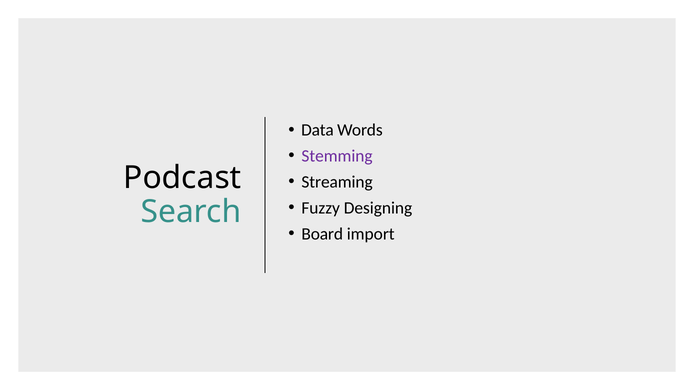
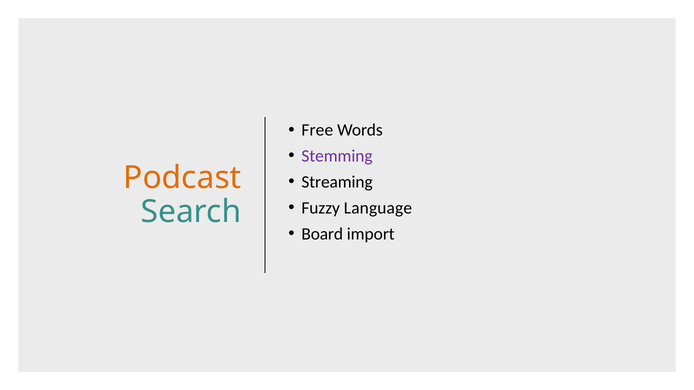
Data: Data -> Free
Podcast colour: black -> orange
Designing: Designing -> Language
